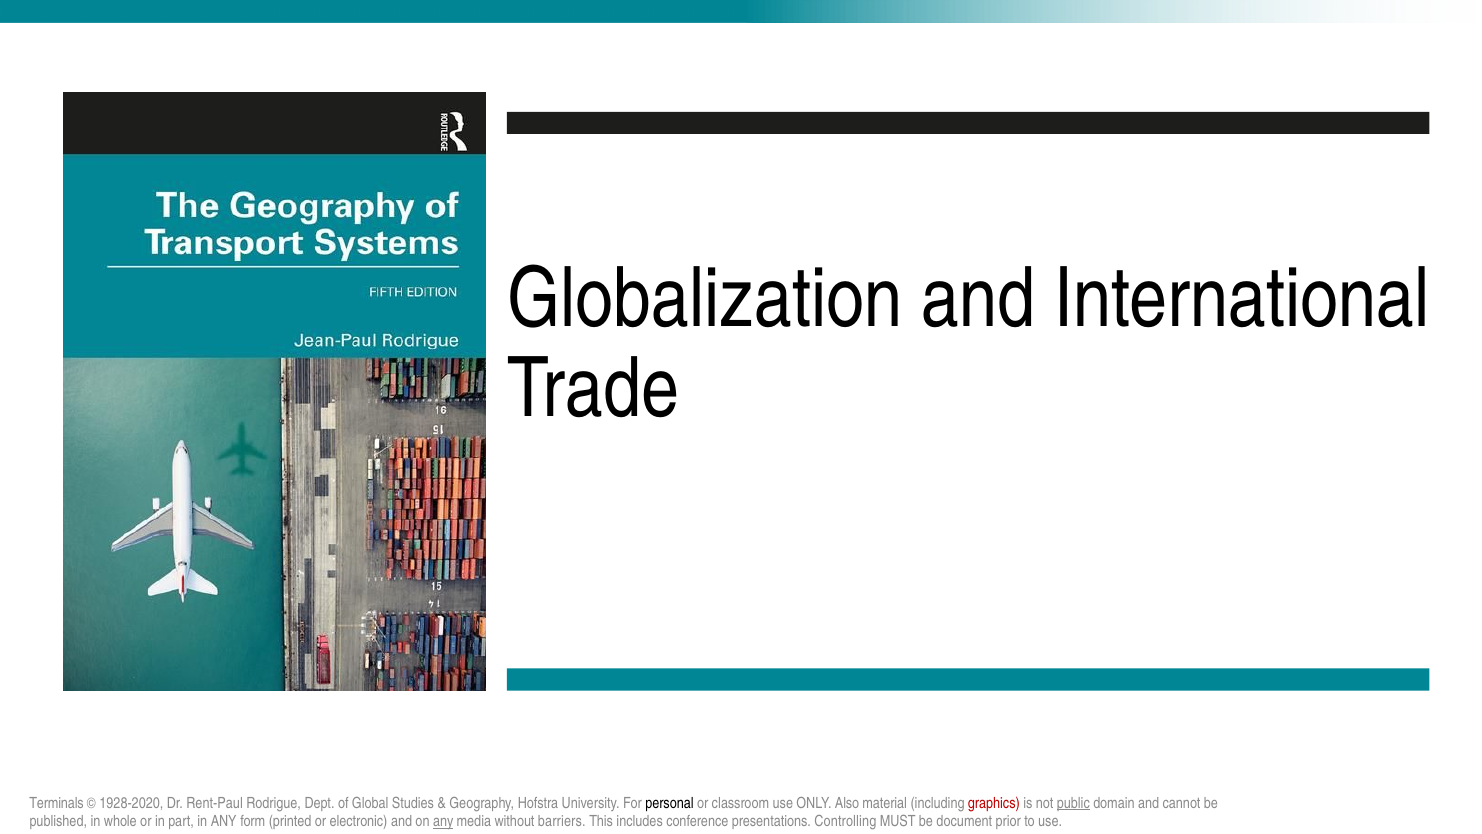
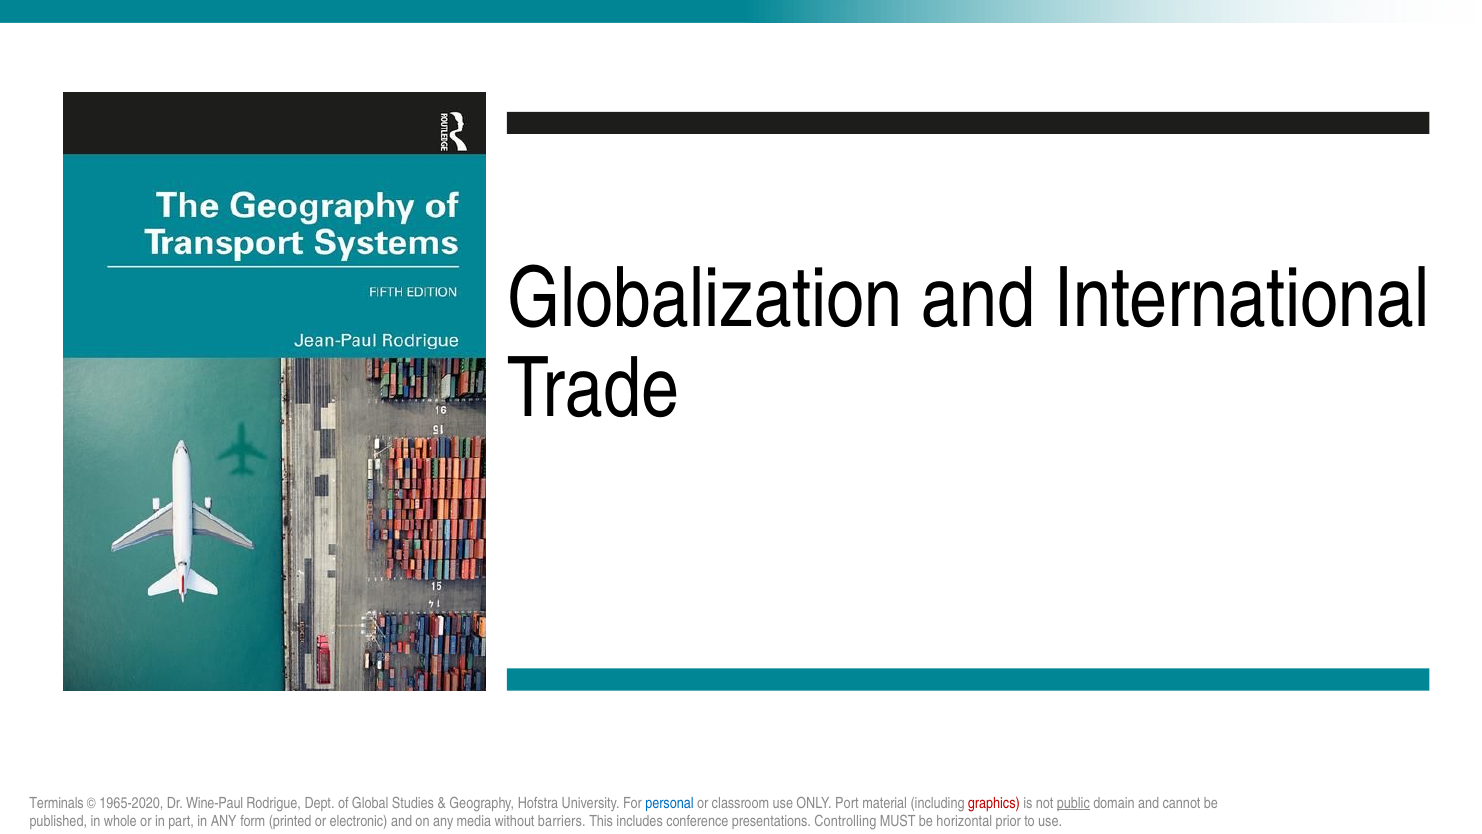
1928-2020: 1928-2020 -> 1965-2020
Rent-Paul: Rent-Paul -> Wine-Paul
personal colour: black -> blue
Also: Also -> Port
any at (443, 821) underline: present -> none
document: document -> horizontal
